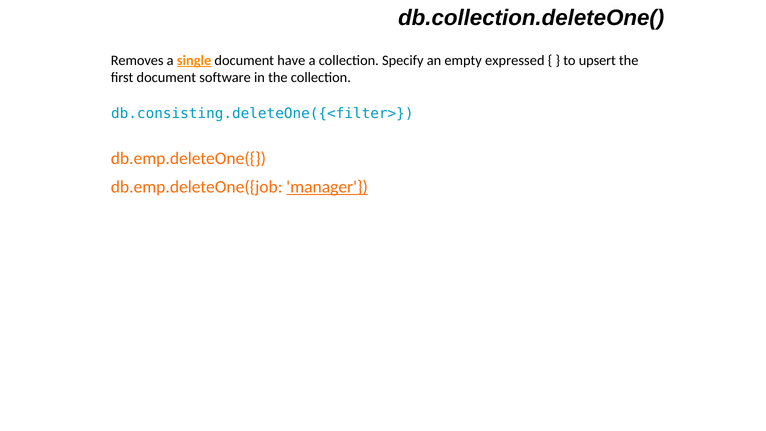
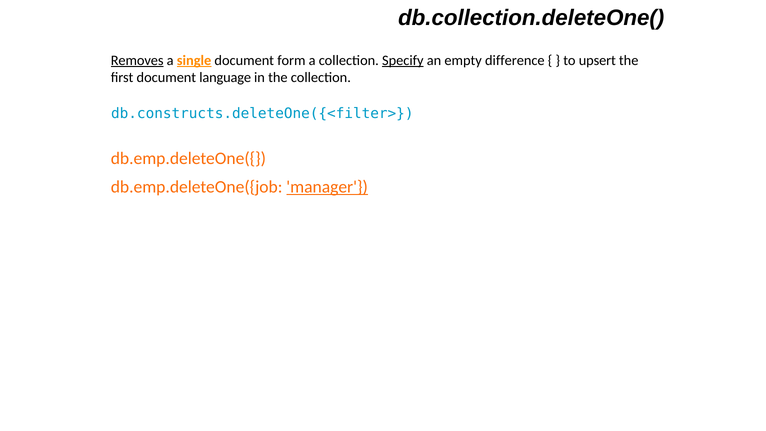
Removes underline: none -> present
have: have -> form
Specify underline: none -> present
expressed: expressed -> difference
software: software -> language
db.consisting.deleteOne({<filter>: db.consisting.deleteOne({<filter> -> db.constructs.deleteOne({<filter>
